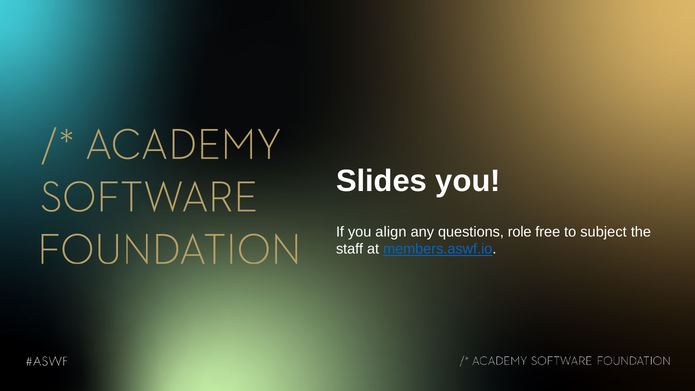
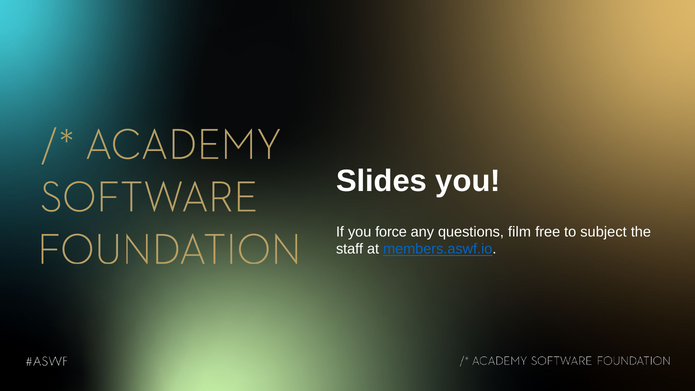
align: align -> force
role: role -> film
